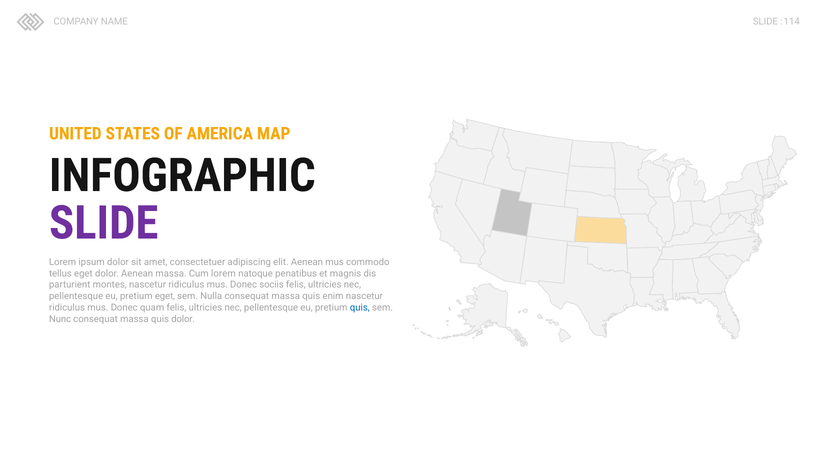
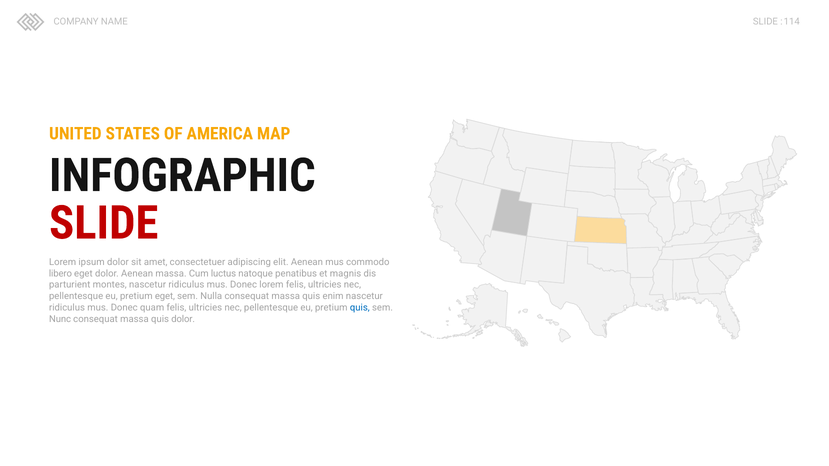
SLIDE at (104, 223) colour: purple -> red
tellus: tellus -> libero
Cum lorem: lorem -> luctus
Donec sociis: sociis -> lorem
